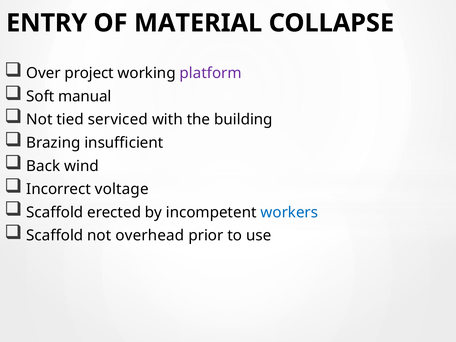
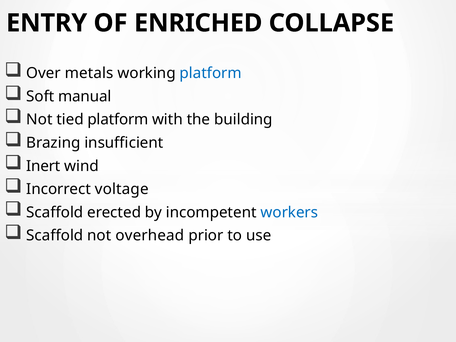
MATERIAL: MATERIAL -> ENRICHED
project: project -> metals
platform at (211, 73) colour: purple -> blue
tied serviced: serviced -> platform
Back: Back -> Inert
